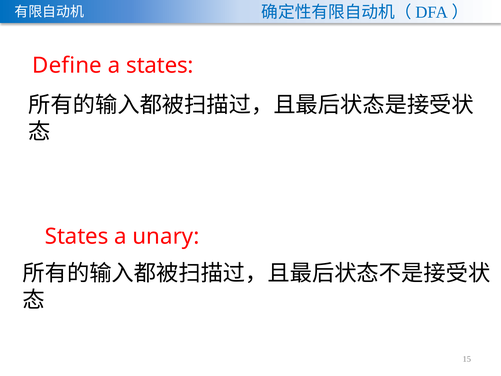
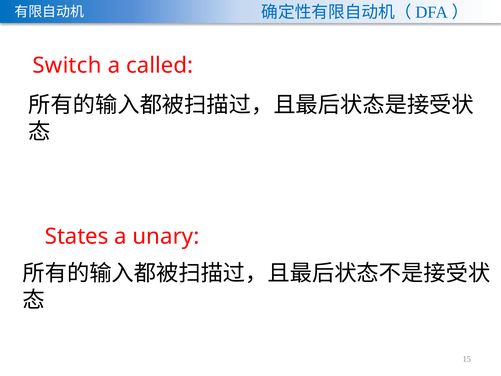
Define: Define -> Switch
a states: states -> called
